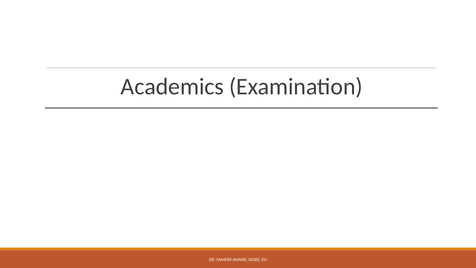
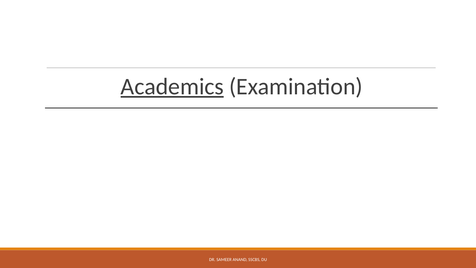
Academics underline: none -> present
